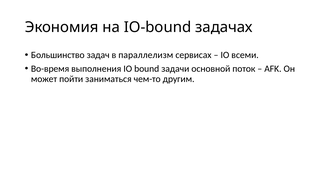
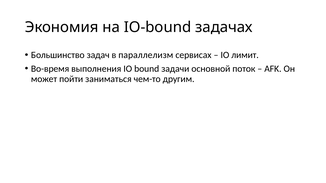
всеми: всеми -> лимит
